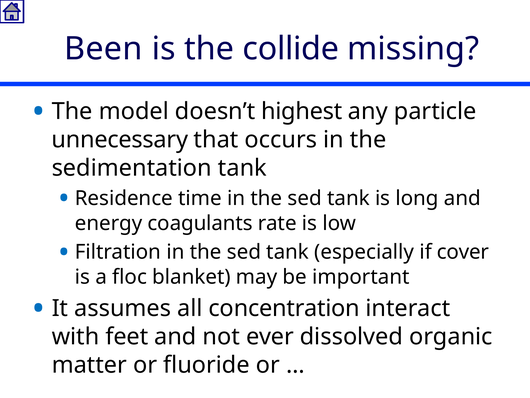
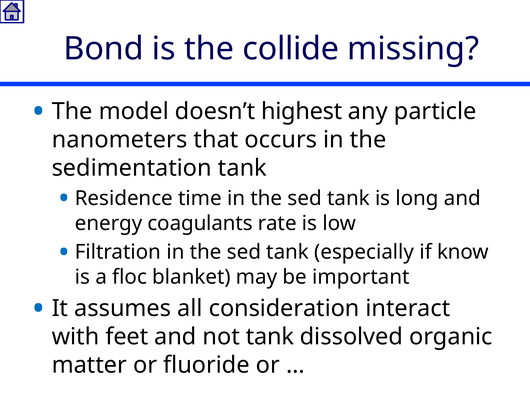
Been: Been -> Bond
unnecessary: unnecessary -> nanometers
cover: cover -> know
concentration: concentration -> consideration
not ever: ever -> tank
